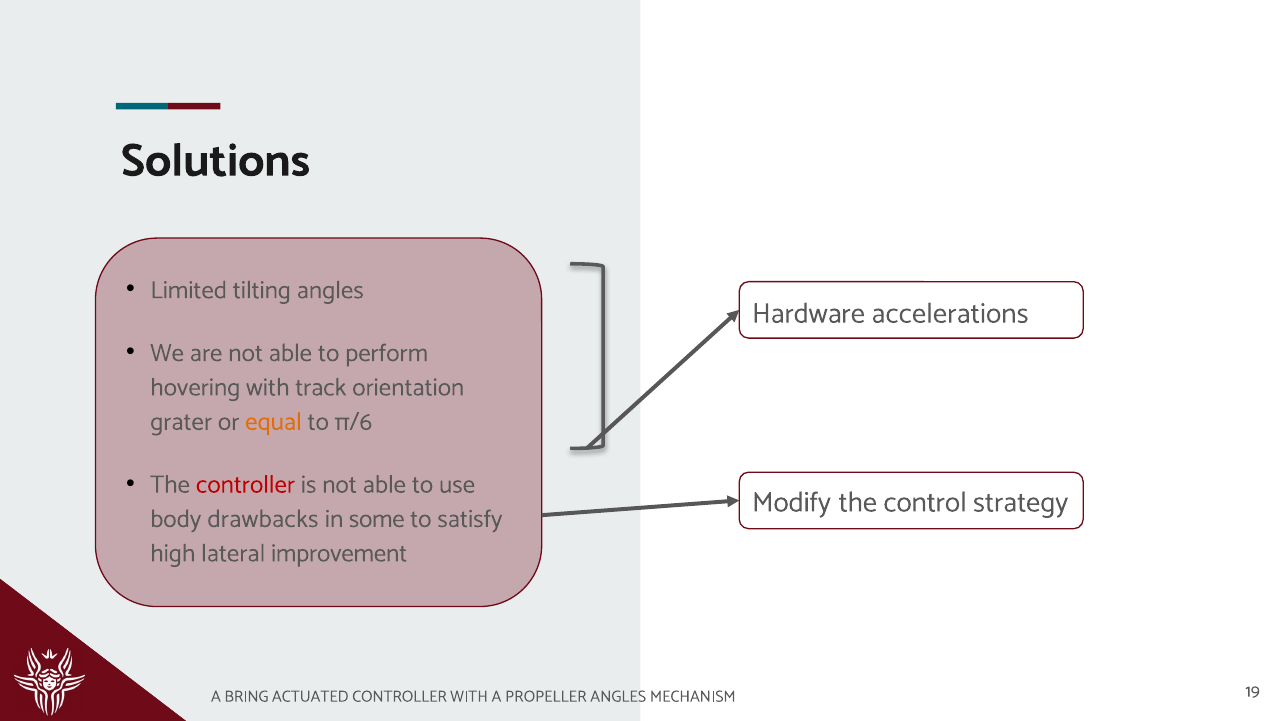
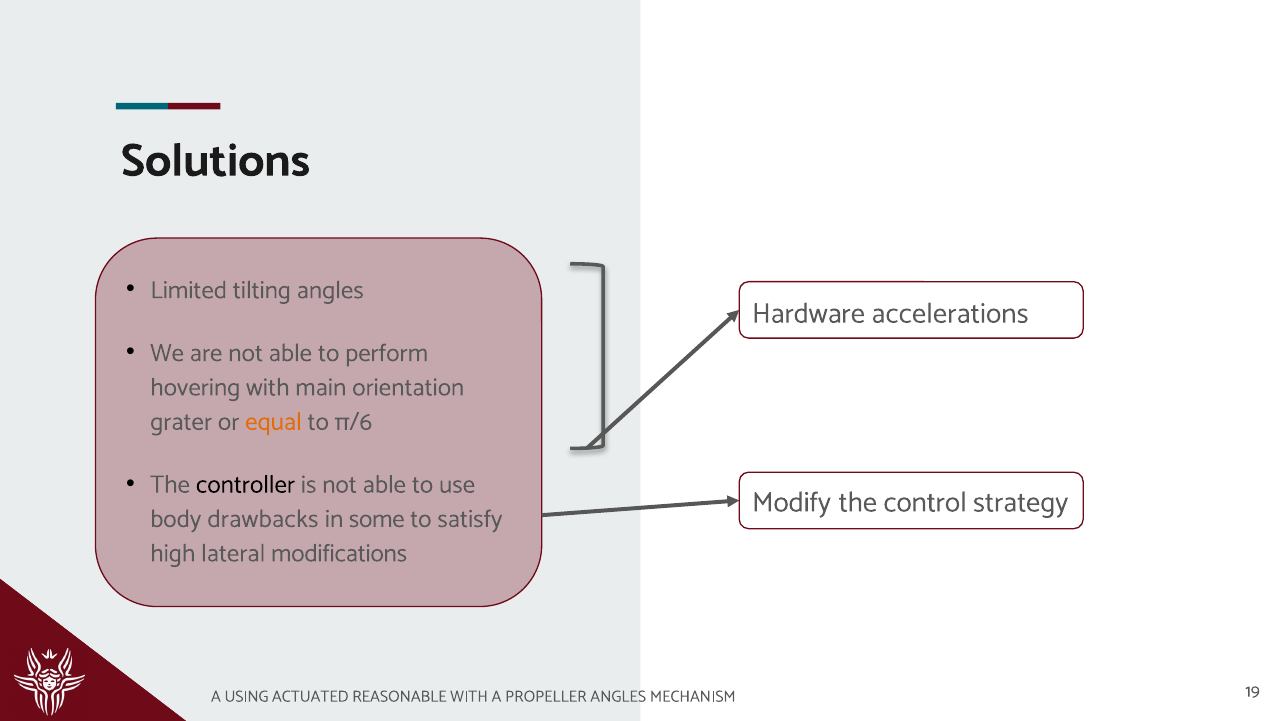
track: track -> main
controller at (245, 484) colour: red -> black
improvement: improvement -> modifications
BRING: BRING -> USING
ACTUATED CONTROLLER: CONTROLLER -> REASONABLE
